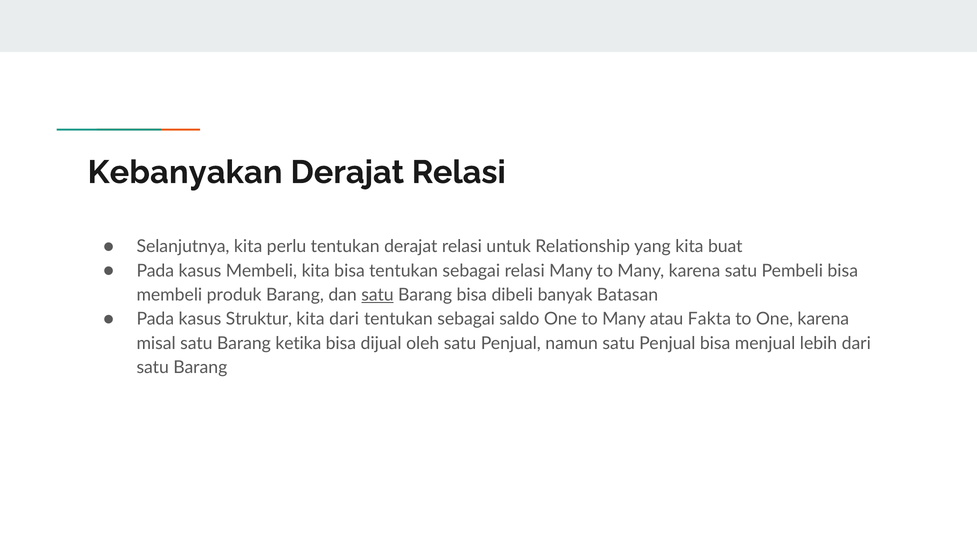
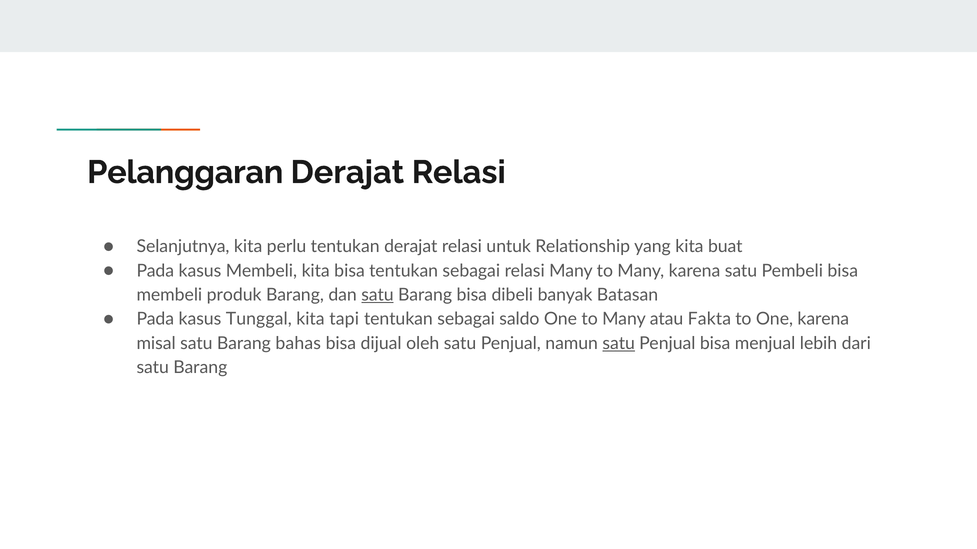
Kebanyakan: Kebanyakan -> Pelanggaran
Struktur: Struktur -> Tunggal
kita dari: dari -> tapi
ketika: ketika -> bahas
satu at (619, 344) underline: none -> present
